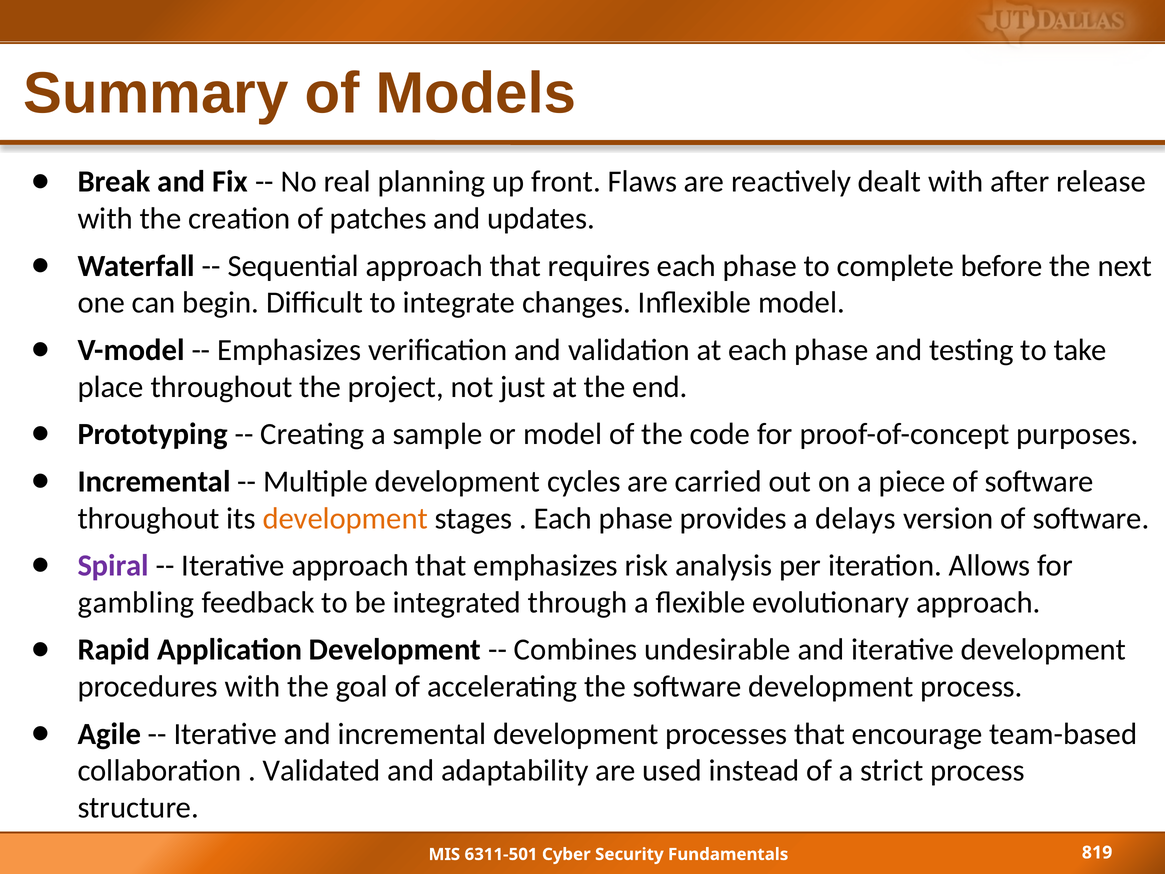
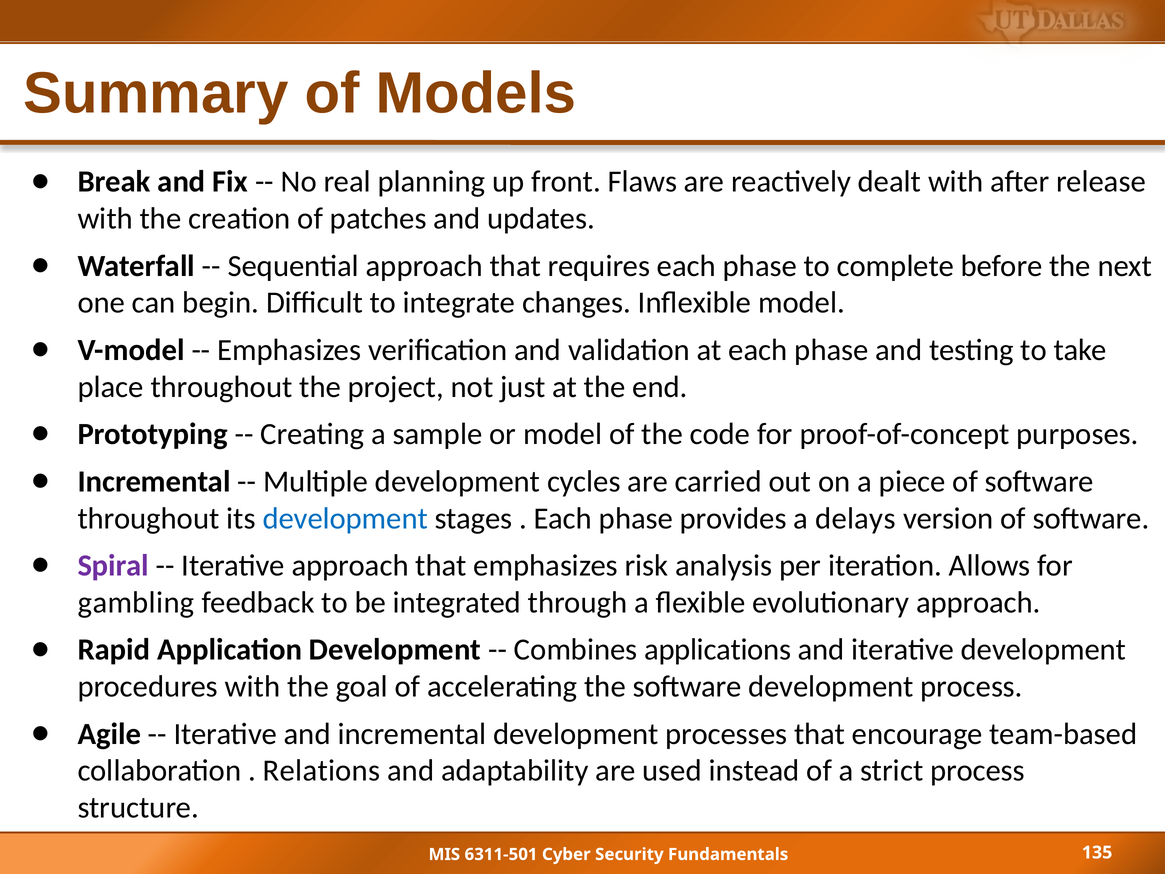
development at (345, 518) colour: orange -> blue
undesirable: undesirable -> applications
Validated: Validated -> Relations
819: 819 -> 135
